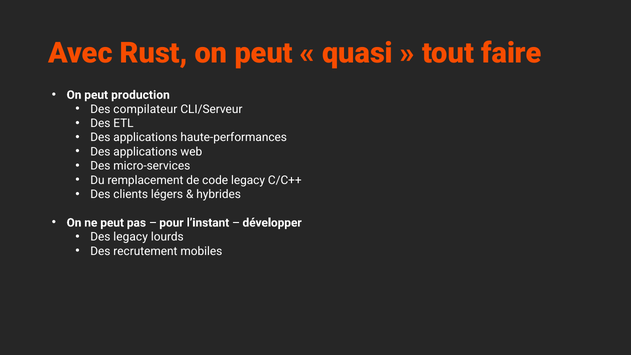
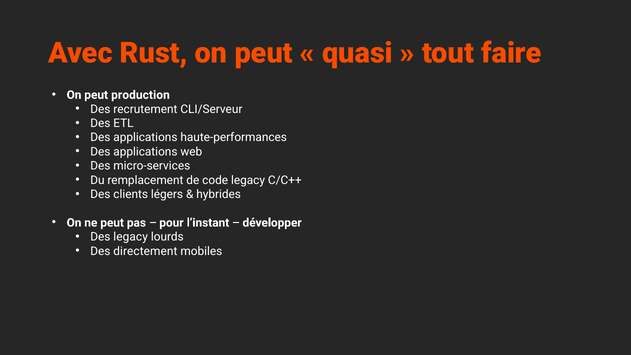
compilateur: compilateur -> recrutement
recrutement: recrutement -> directement
